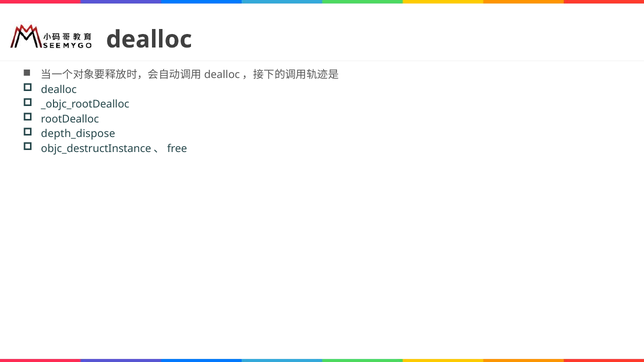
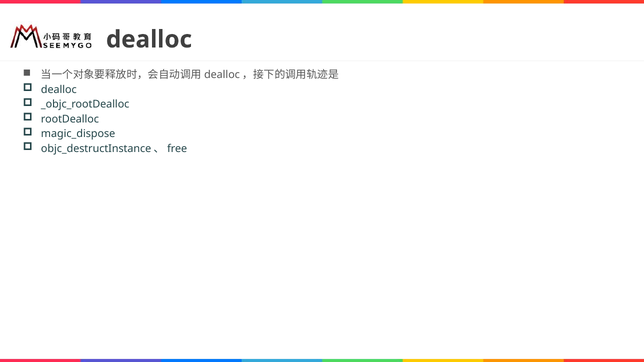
depth_dispose: depth_dispose -> magic_dispose
